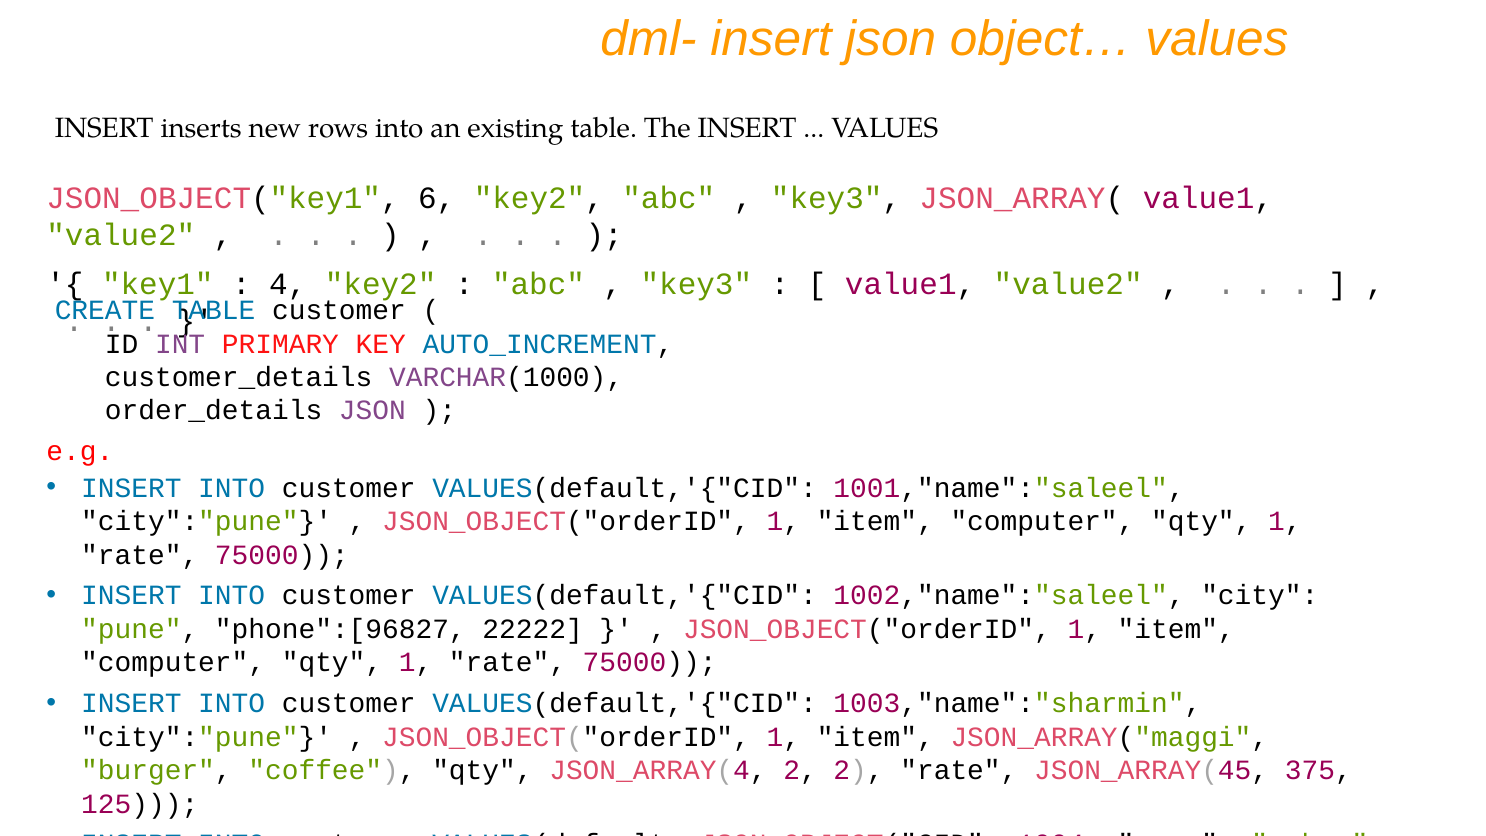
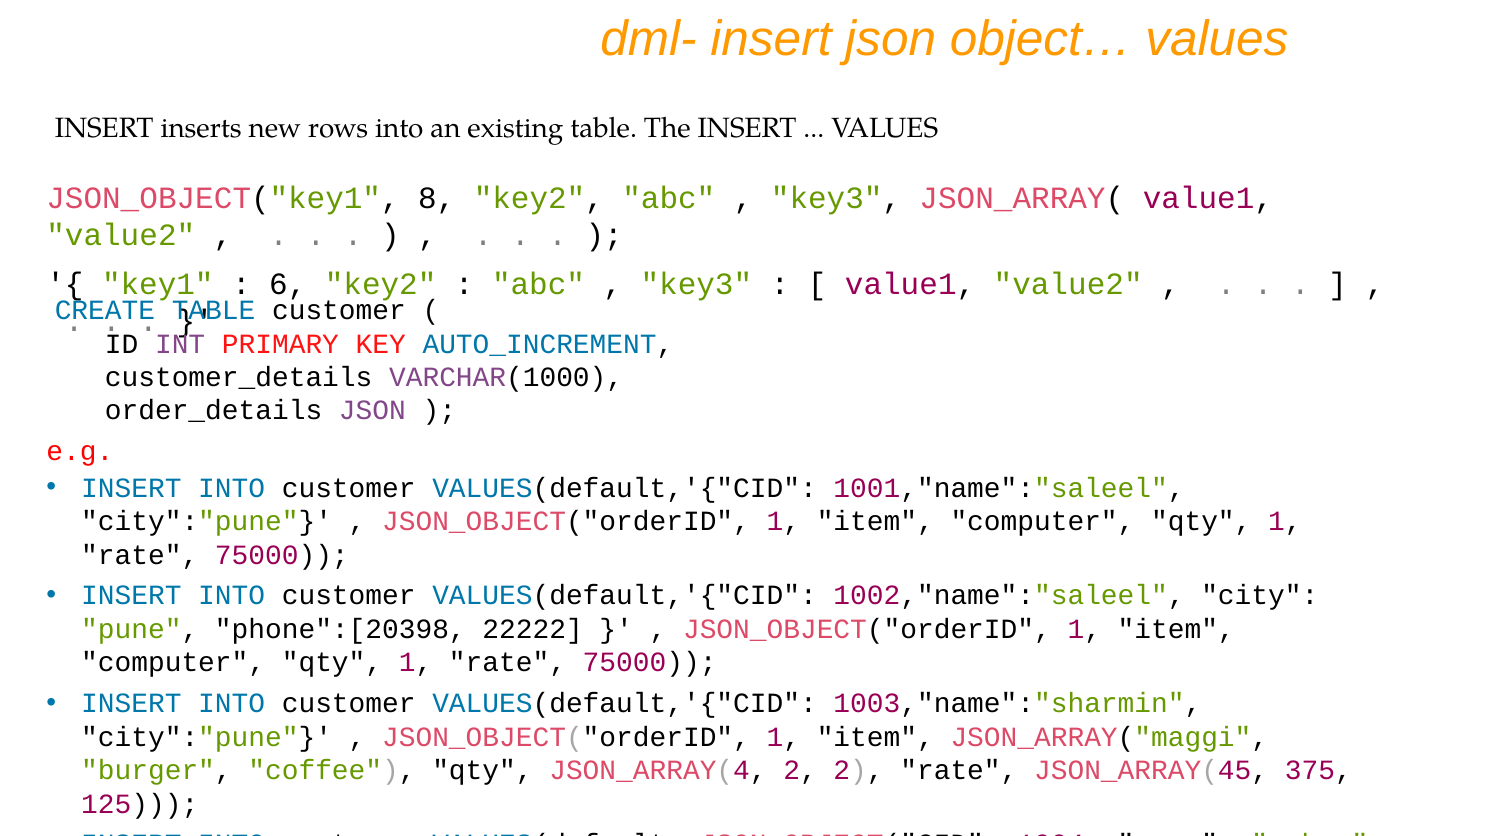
6: 6 -> 8
4: 4 -> 6
phone":[96827: phone":[96827 -> phone":[20398
